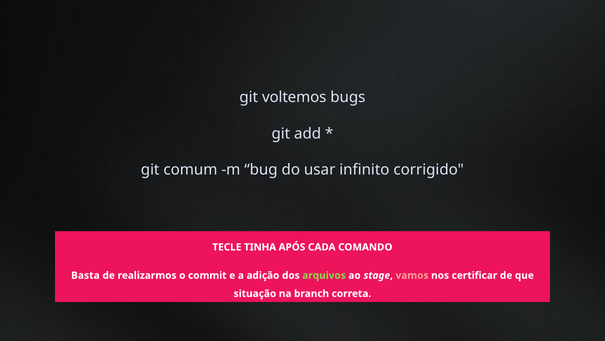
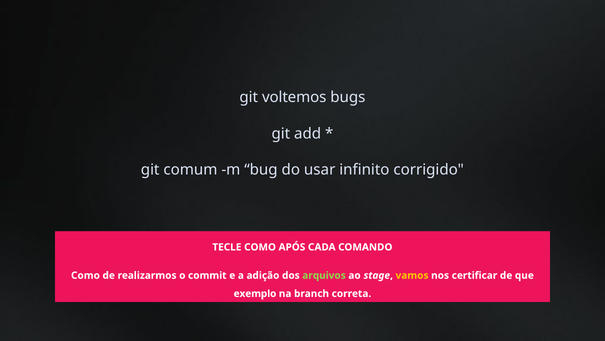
TECLE TINHA: TINHA -> COMO
Basta at (85, 275): Basta -> Como
vamos colour: pink -> yellow
situação: situação -> exemplo
